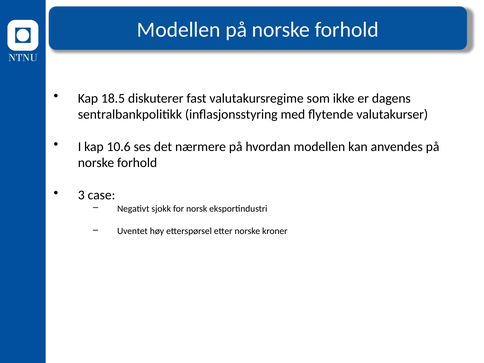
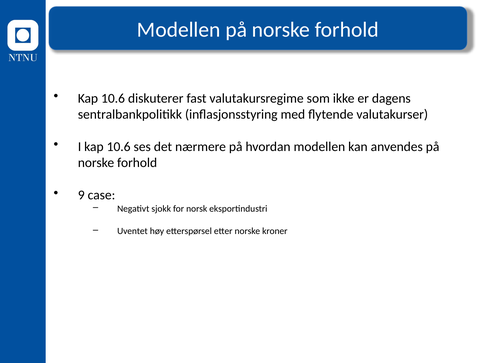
18.5 at (113, 98): 18.5 -> 10.6
3: 3 -> 9
